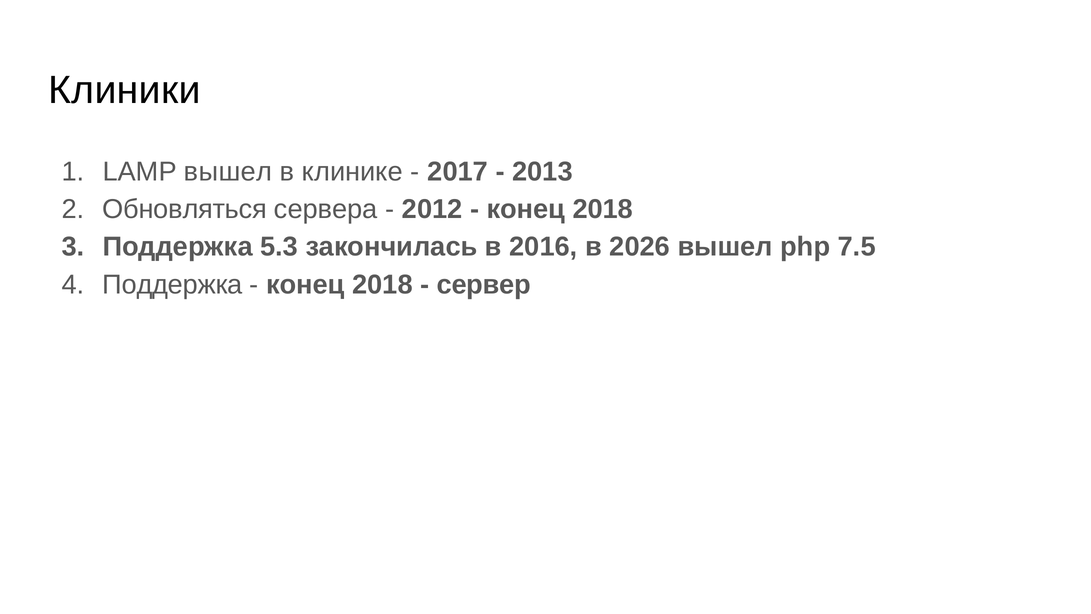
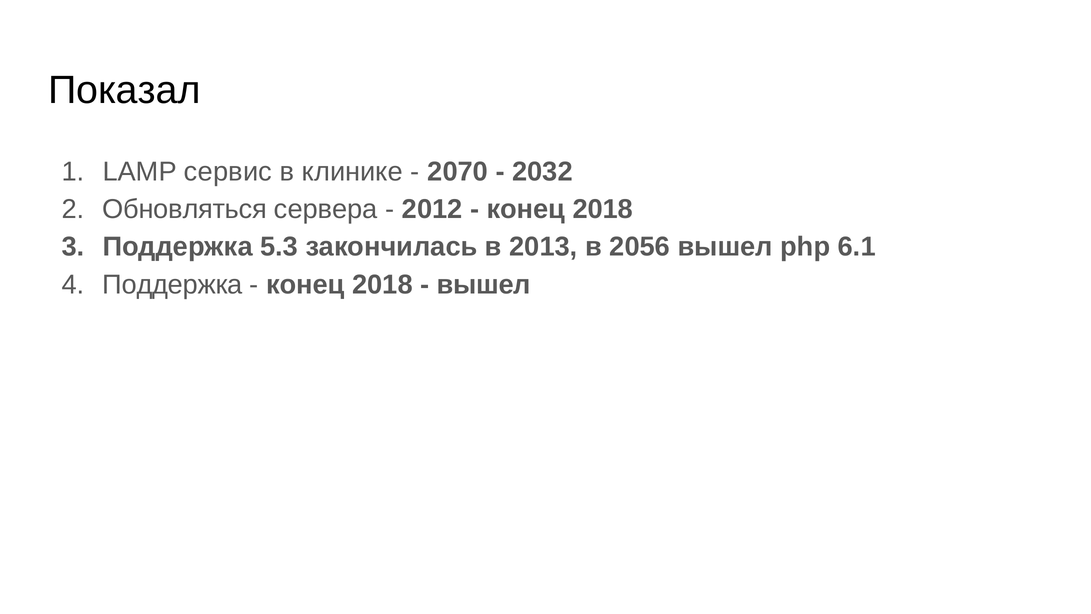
Клиники: Клиники -> Показал
LAMP вышел: вышел -> сервис
2017: 2017 -> 2070
2013: 2013 -> 2032
2016: 2016 -> 2013
2026: 2026 -> 2056
7.5: 7.5 -> 6.1
сервер at (484, 284): сервер -> вышел
